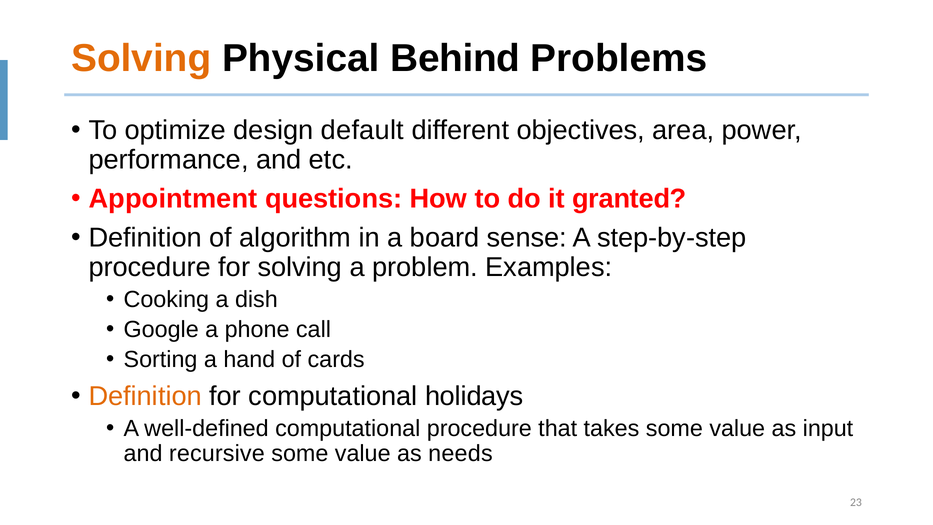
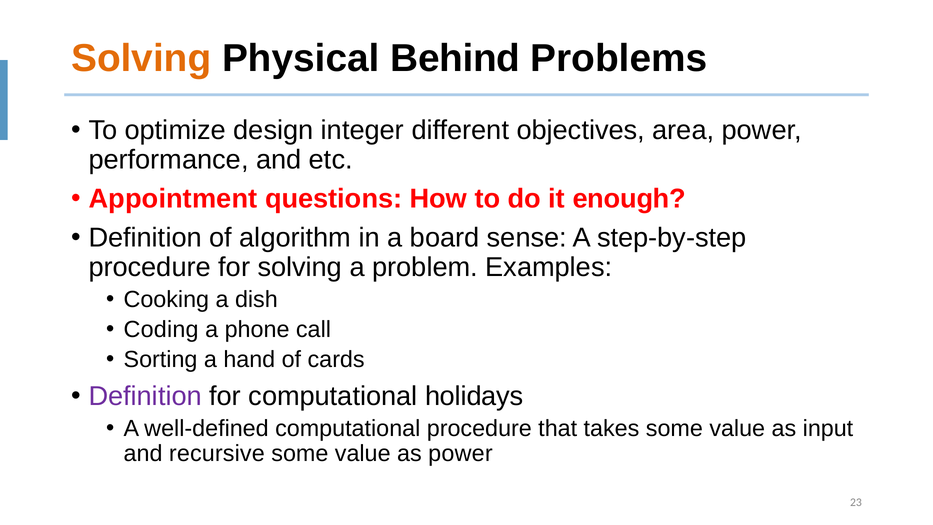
default: default -> integer
granted: granted -> enough
Google: Google -> Coding
Definition at (145, 396) colour: orange -> purple
as needs: needs -> power
